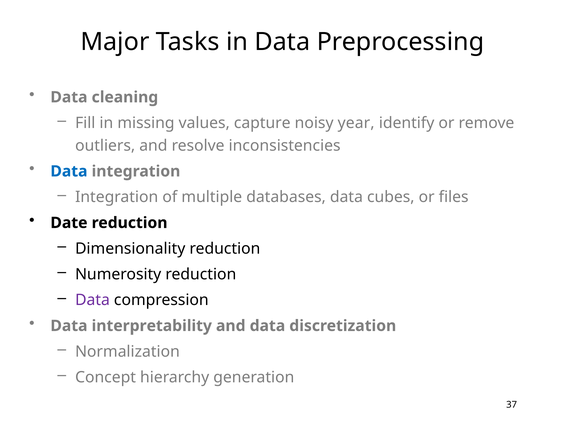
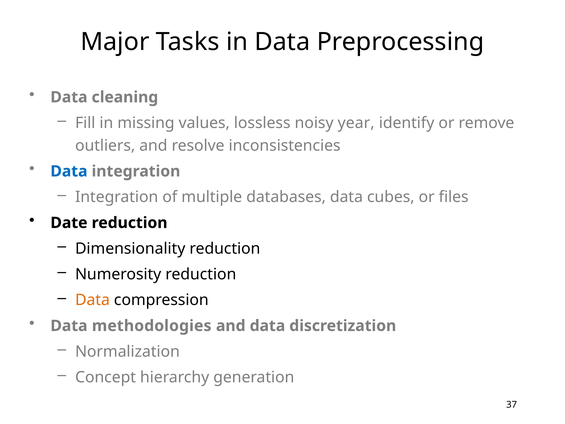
capture: capture -> lossless
Data at (92, 300) colour: purple -> orange
interpretability: interpretability -> methodologies
